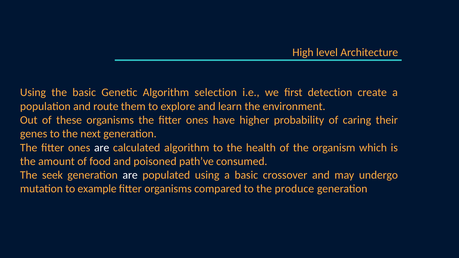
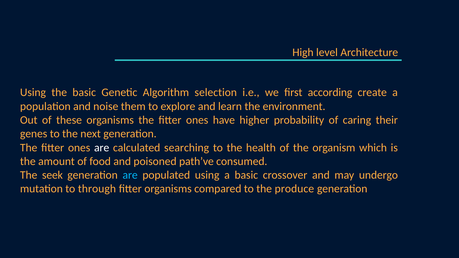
detection: detection -> according
route: route -> noise
calculated algorithm: algorithm -> searching
are at (130, 175) colour: white -> light blue
example: example -> through
